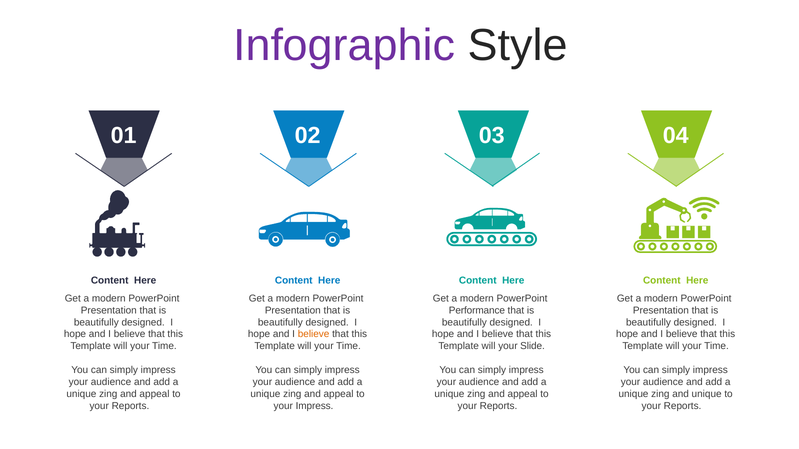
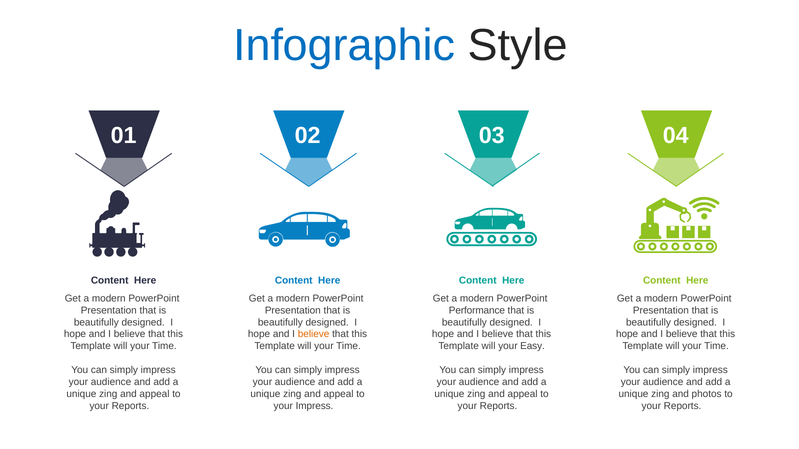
Infographic colour: purple -> blue
Slide: Slide -> Easy
and unique: unique -> photos
